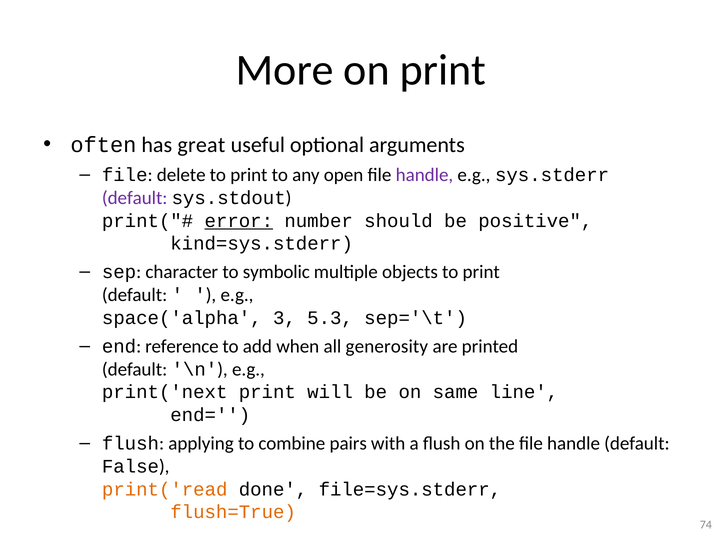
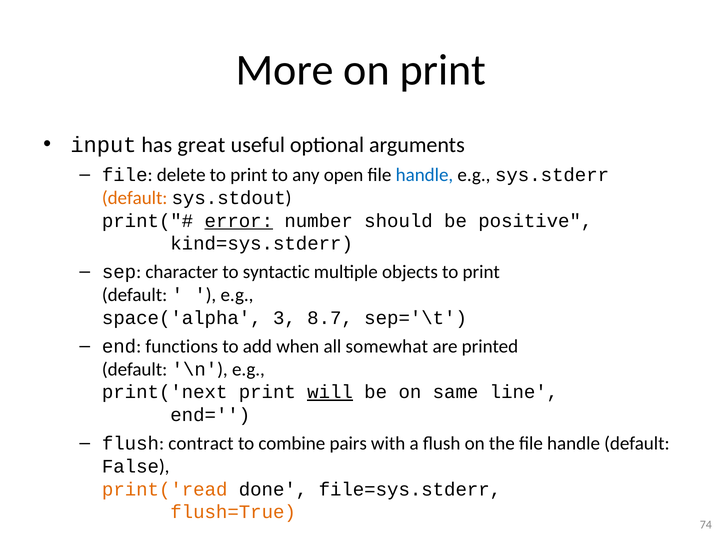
often: often -> input
handle at (424, 175) colour: purple -> blue
default at (135, 198) colour: purple -> orange
symbolic: symbolic -> syntactic
5.3: 5.3 -> 8.7
reference: reference -> functions
generosity: generosity -> somewhat
will underline: none -> present
applying: applying -> contract
